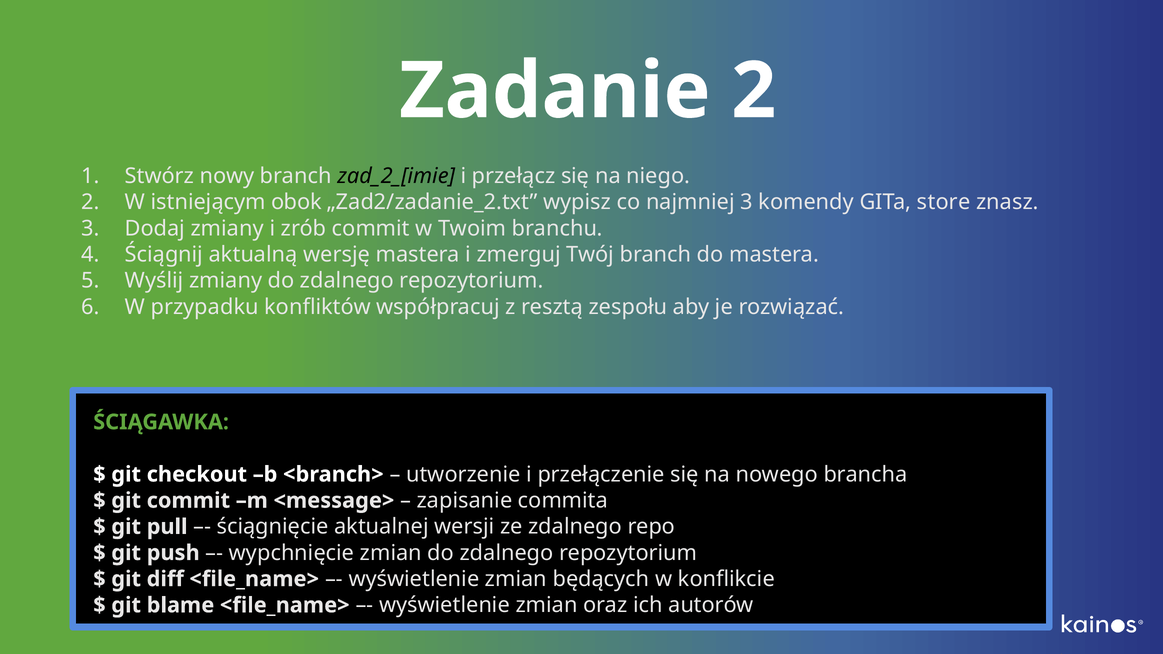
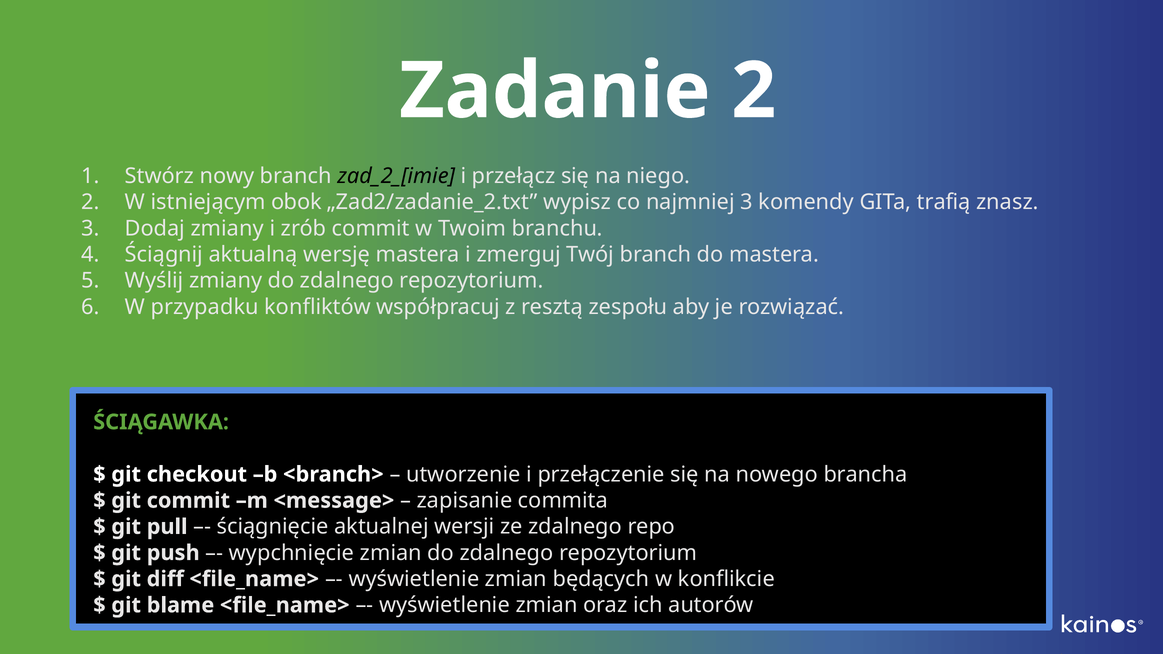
store: store -> trafią
